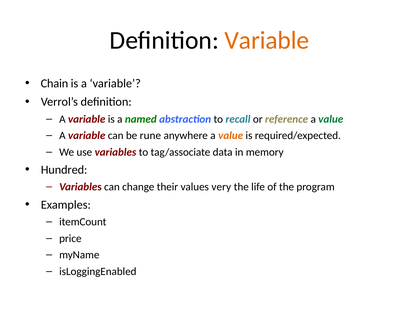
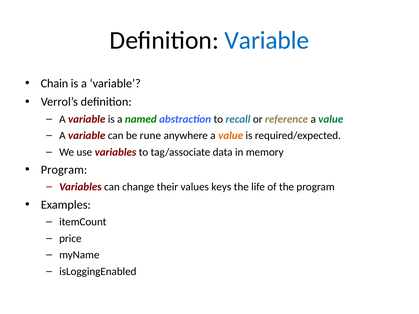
Variable at (267, 41) colour: orange -> blue
Hundred at (64, 170): Hundred -> Program
very: very -> keys
